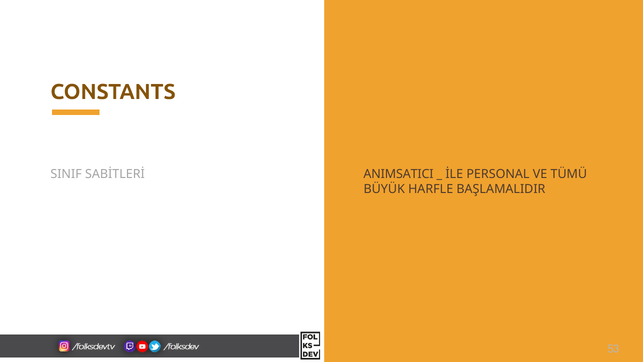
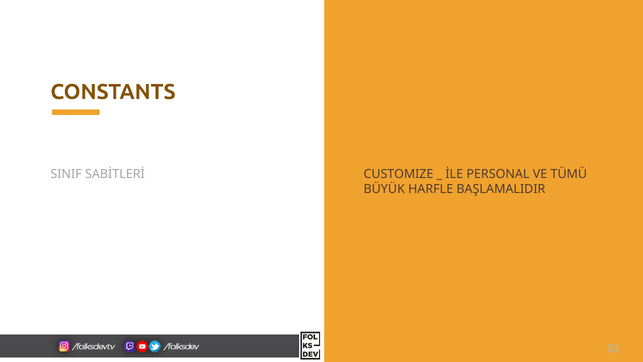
ANIMSATICI: ANIMSATICI -> CUSTOMIZE
